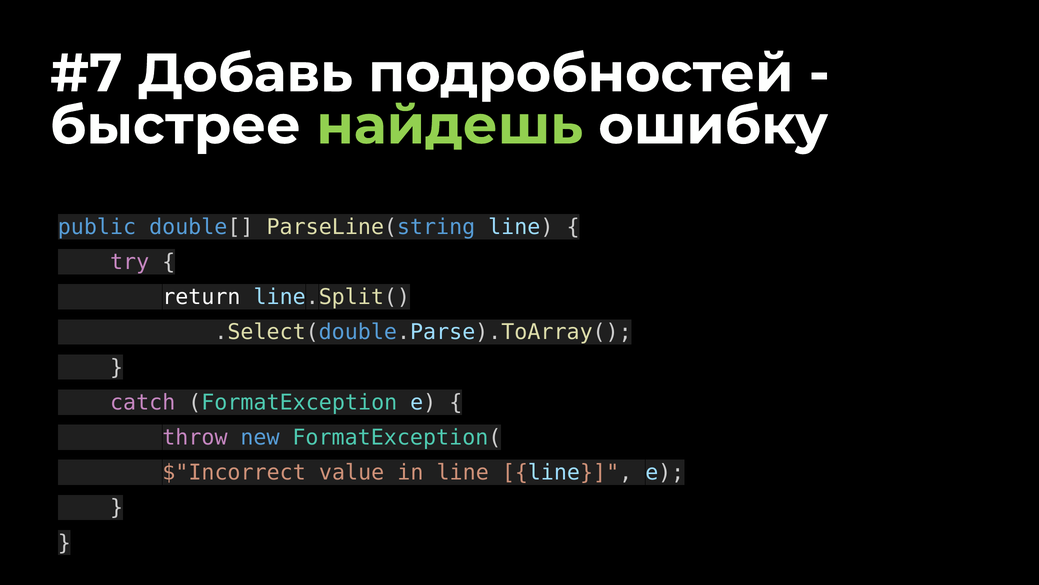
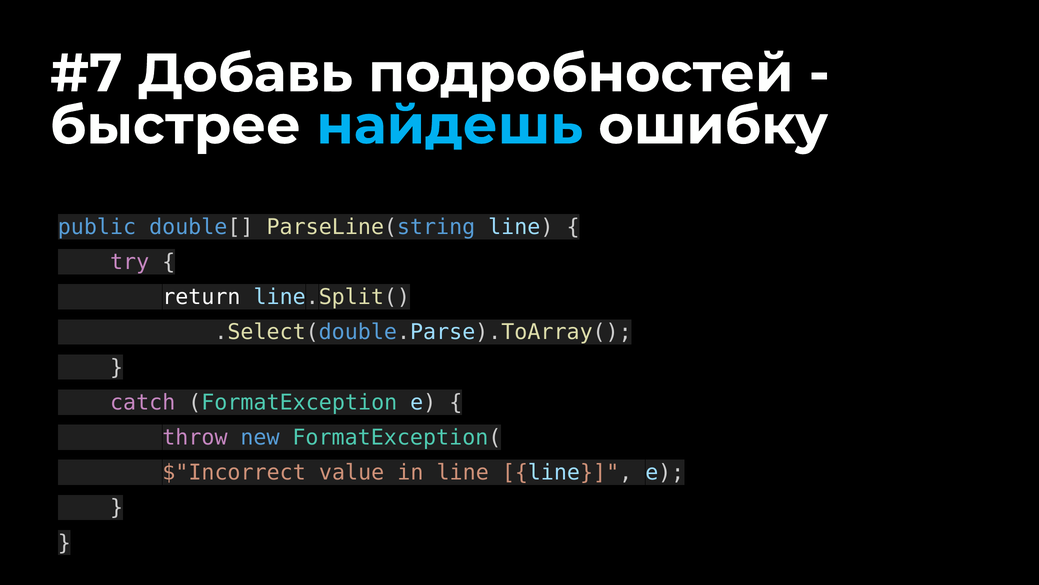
найдешь colour: light green -> light blue
